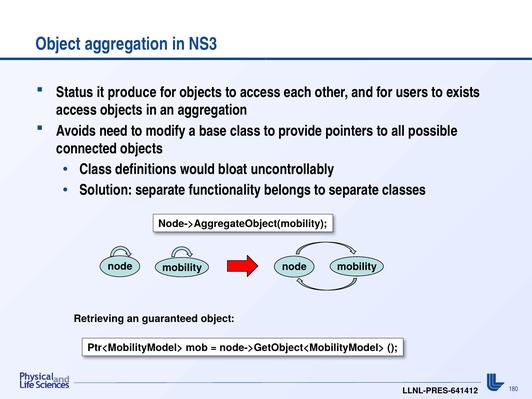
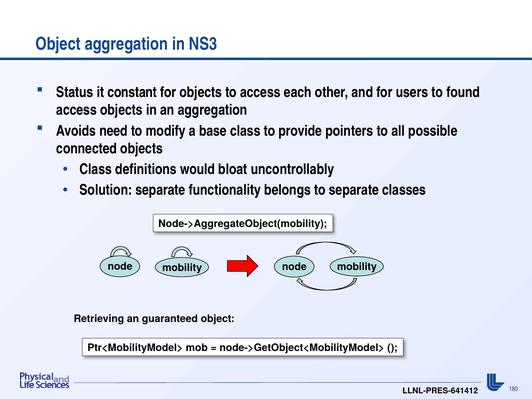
produce: produce -> constant
exists: exists -> found
